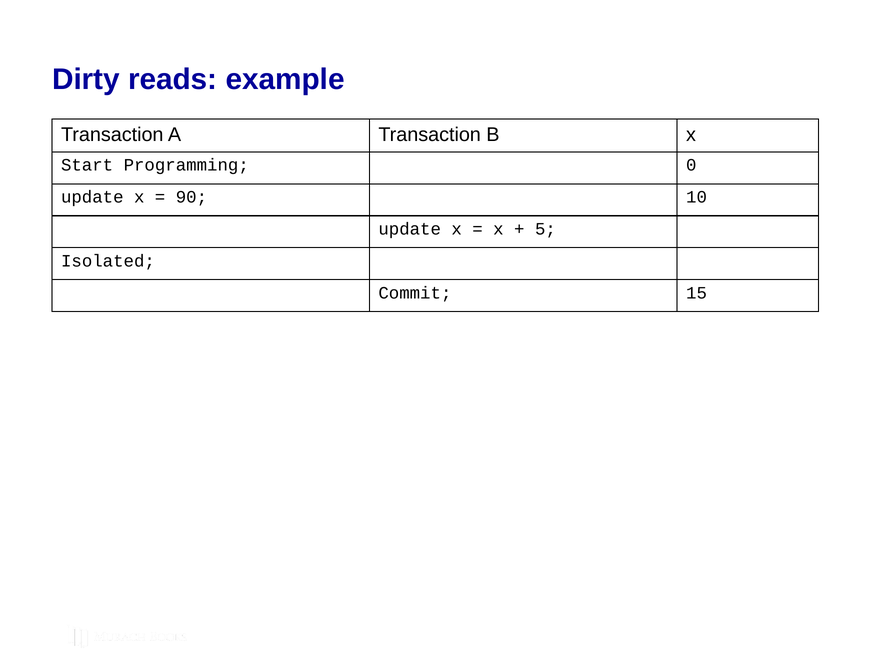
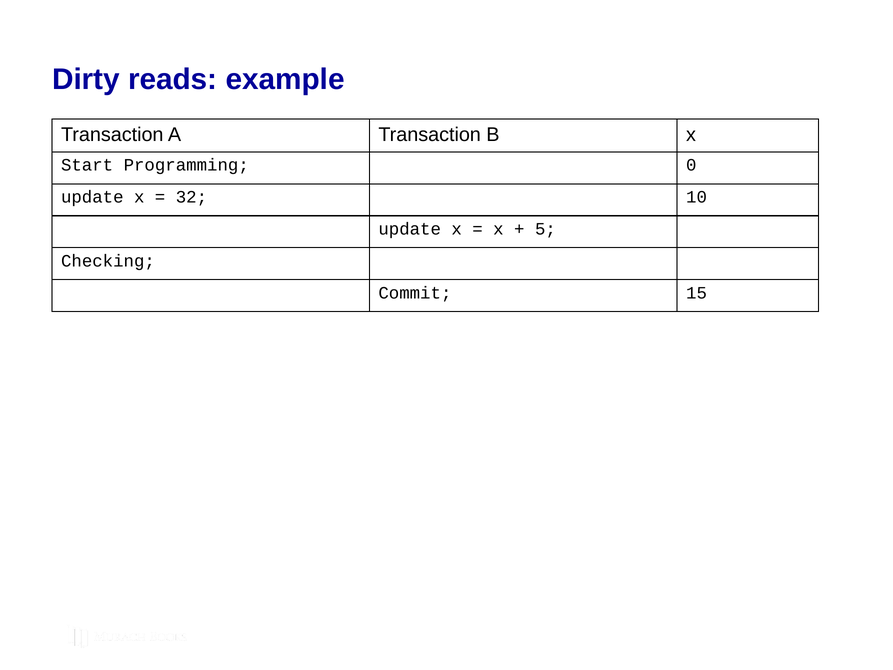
90: 90 -> 32
Isolated: Isolated -> Checking
